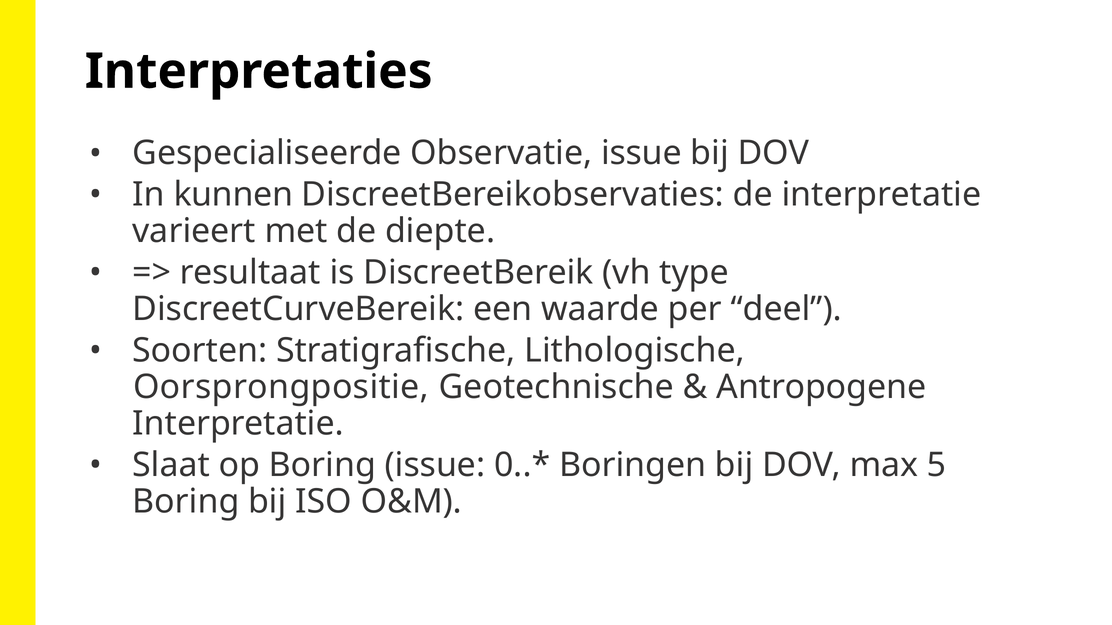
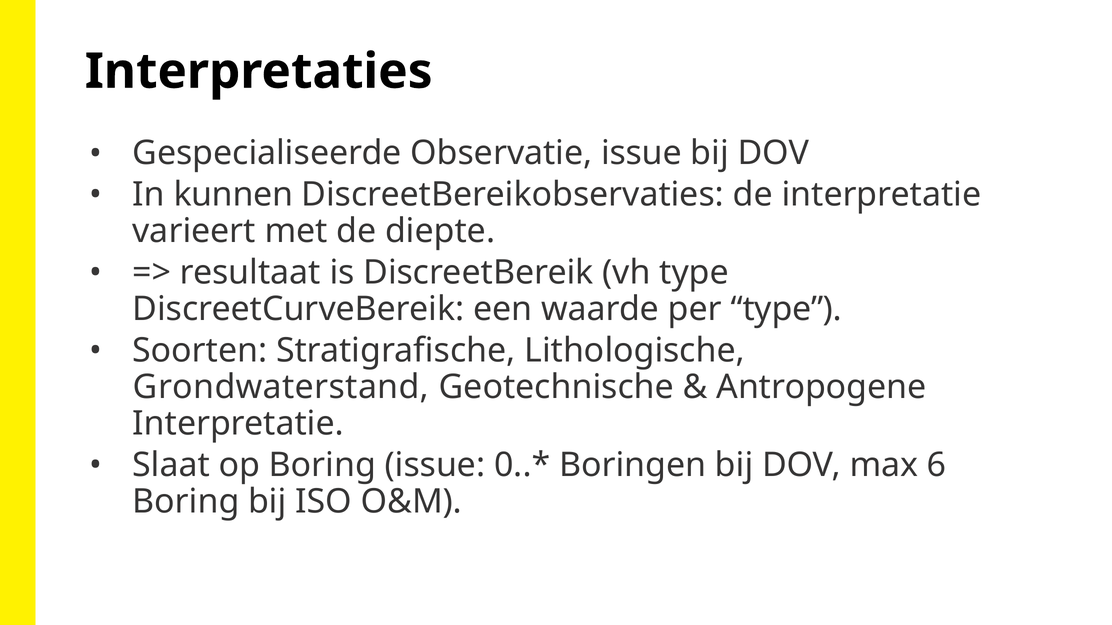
per deel: deel -> type
Oorsprongpositie: Oorsprongpositie -> Grondwaterstand
5: 5 -> 6
